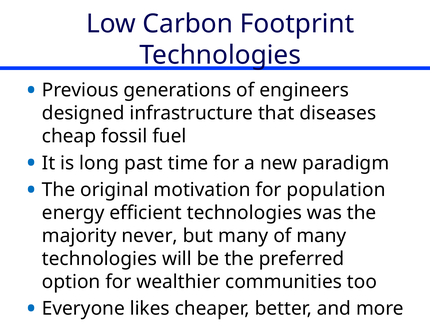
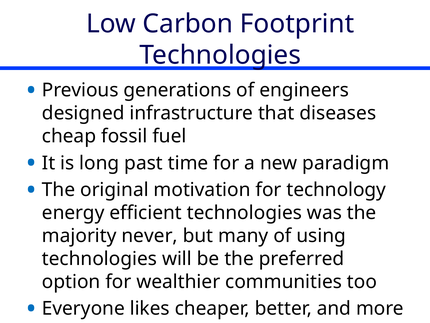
population: population -> technology
of many: many -> using
